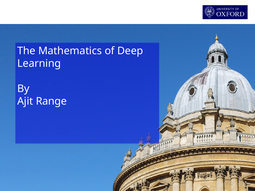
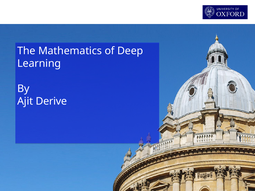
Range: Range -> Derive
